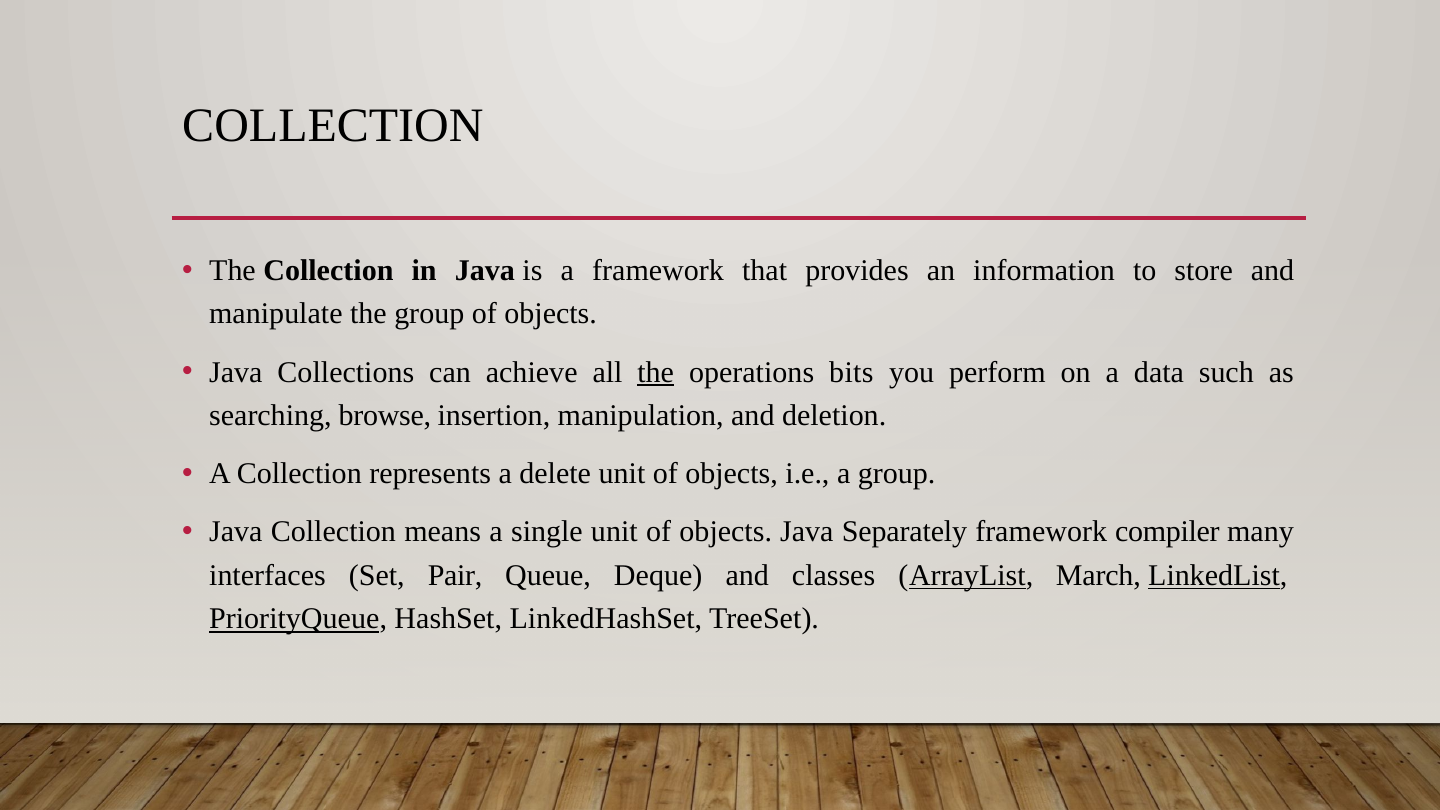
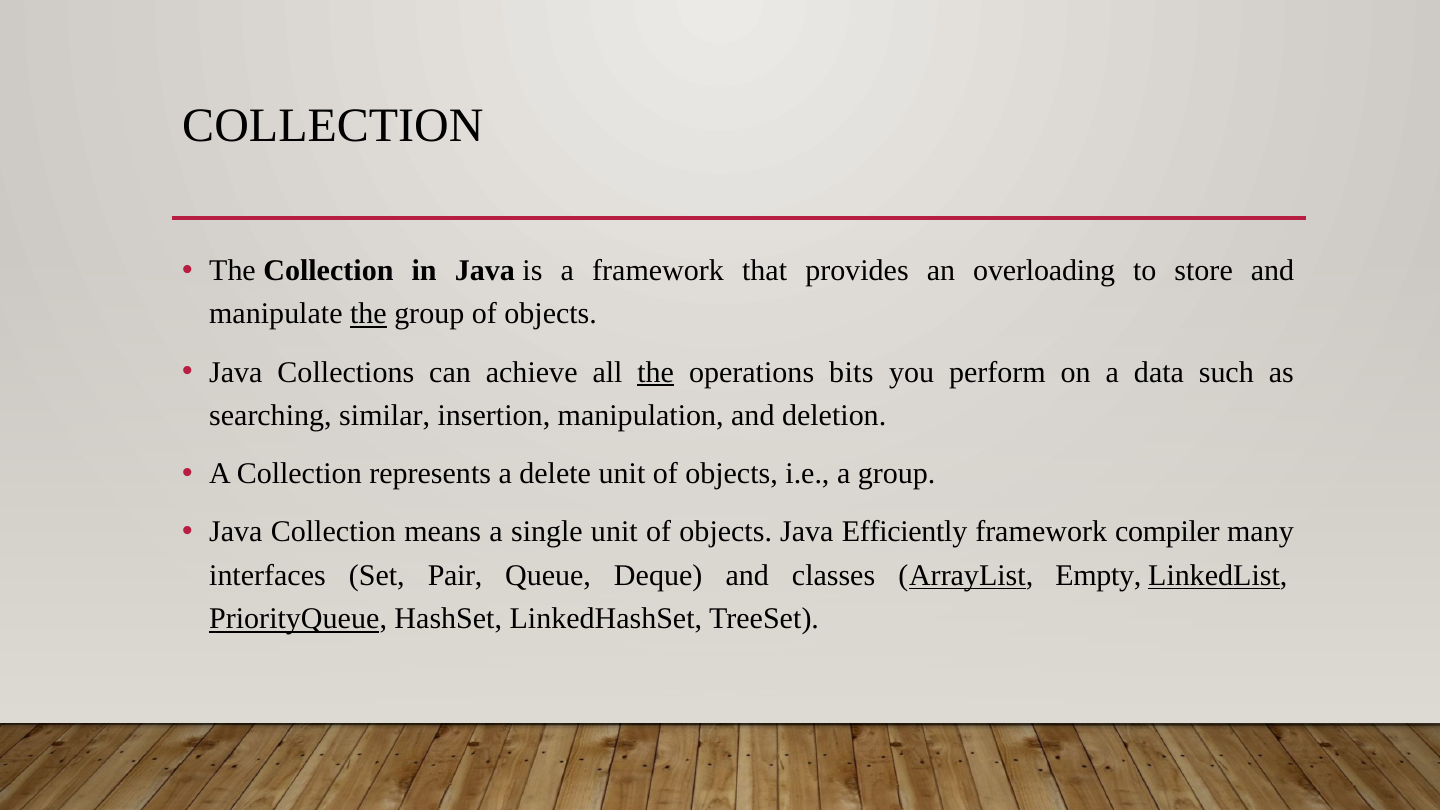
information: information -> overloading
the at (368, 314) underline: none -> present
browse: browse -> similar
Separately: Separately -> Efficiently
March: March -> Empty
